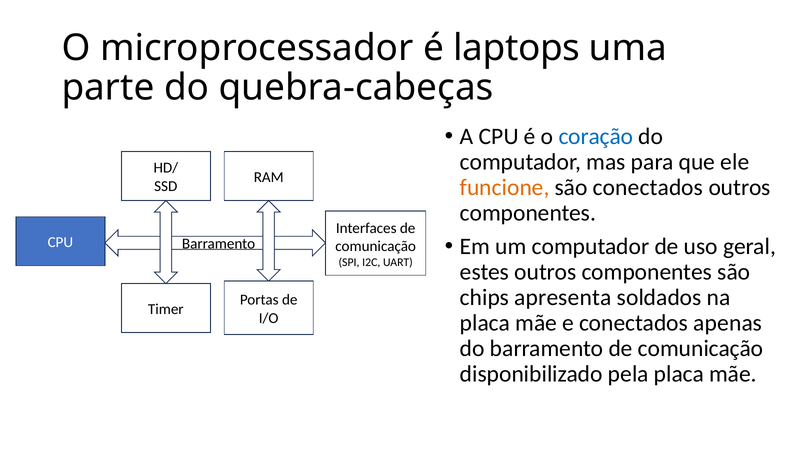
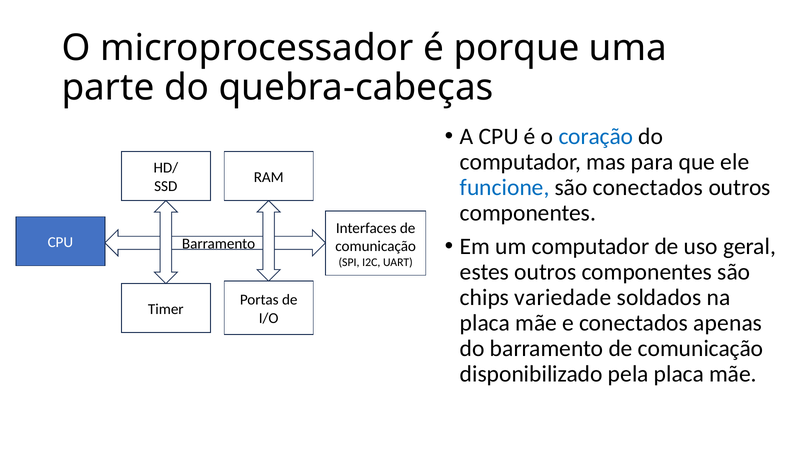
laptops: laptops -> porque
funcione colour: orange -> blue
apresenta: apresenta -> variedade
